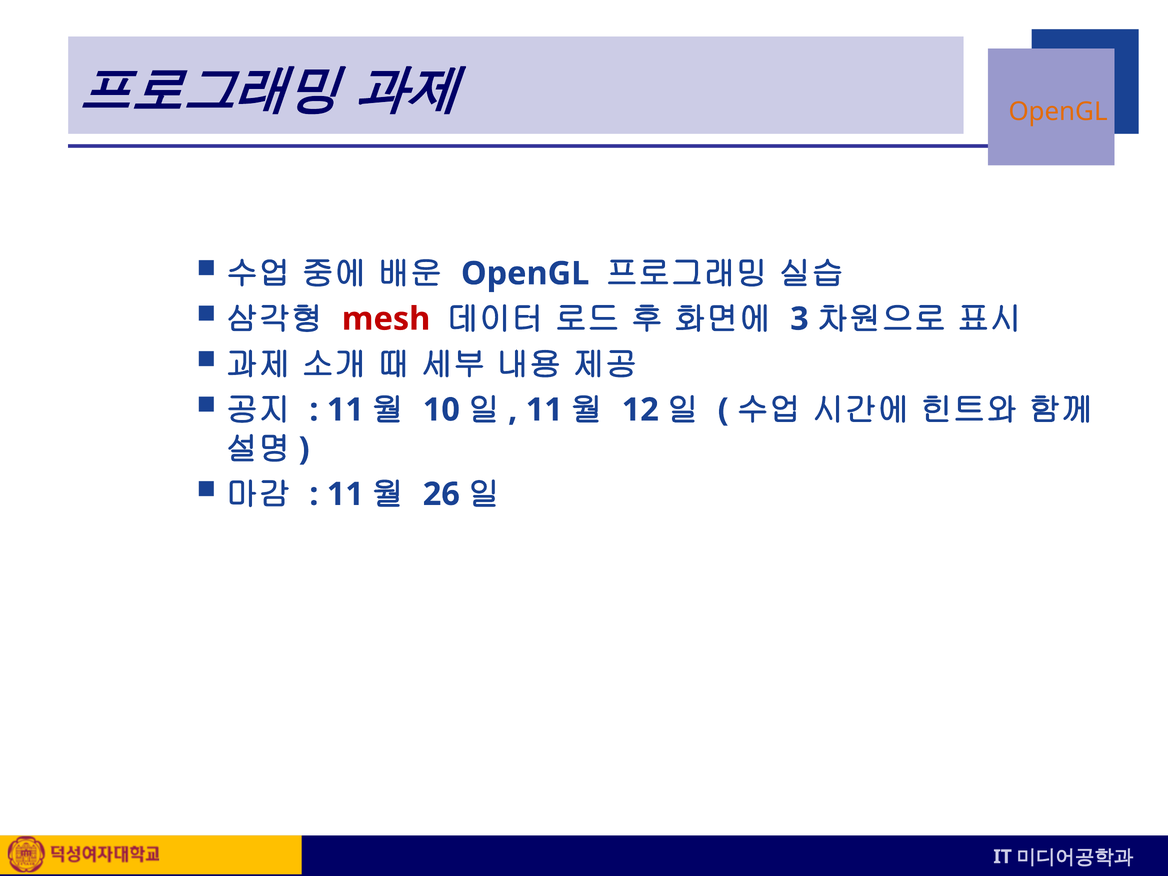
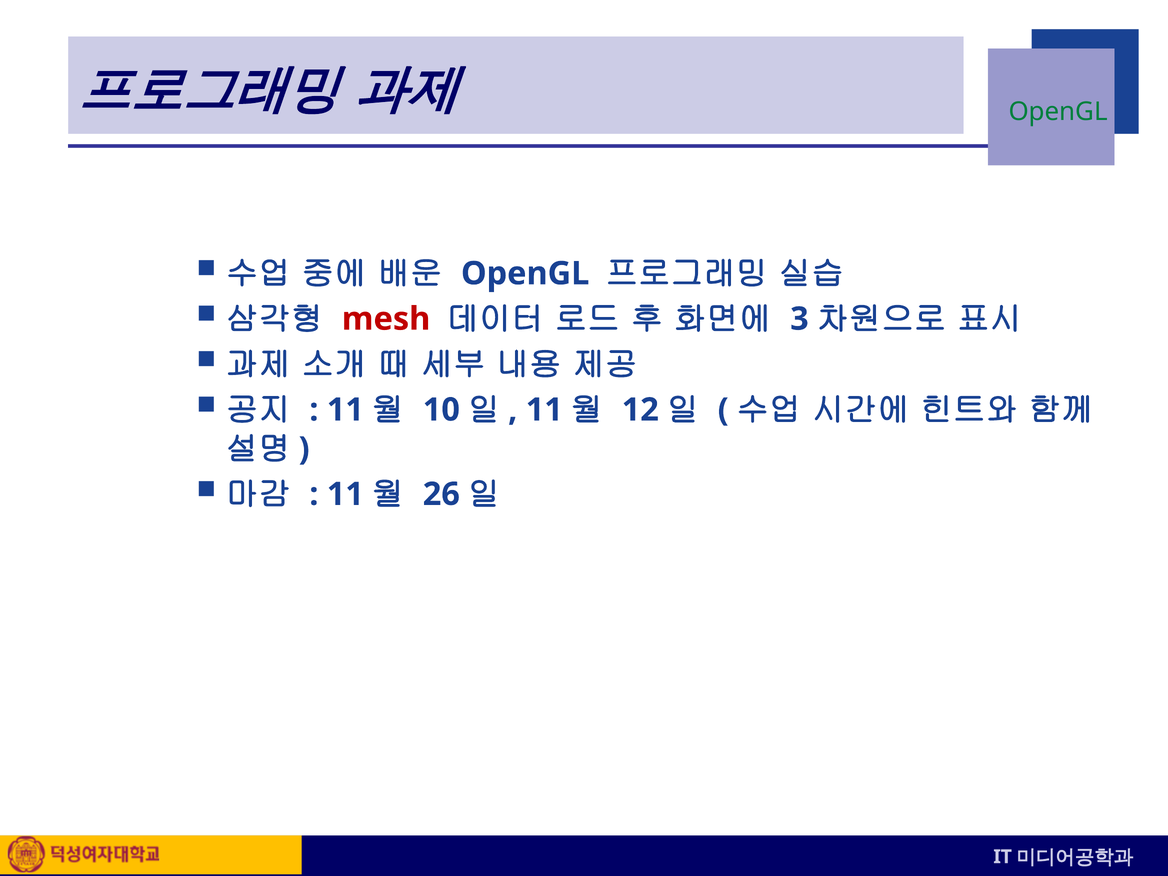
OpenGL at (1058, 112) colour: orange -> green
